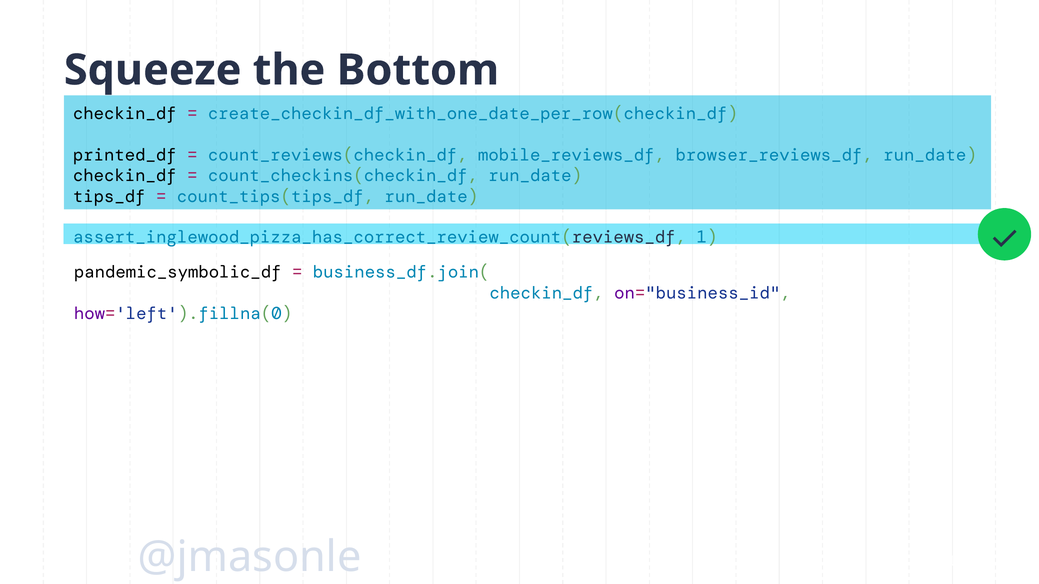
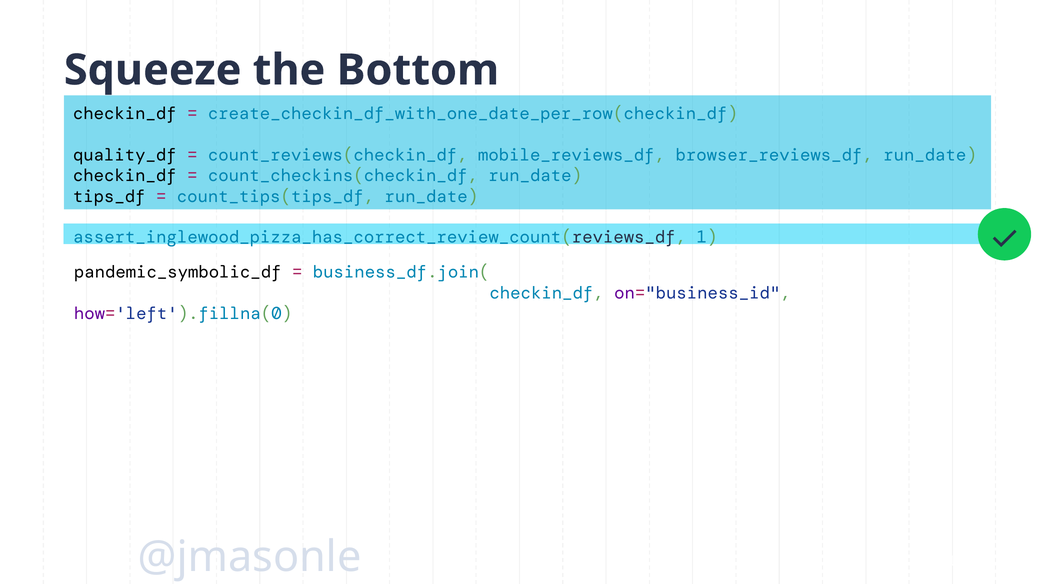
printed_df: printed_df -> quality_df
